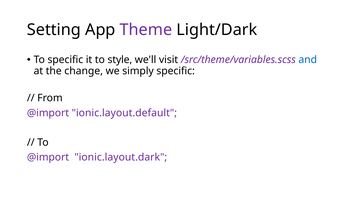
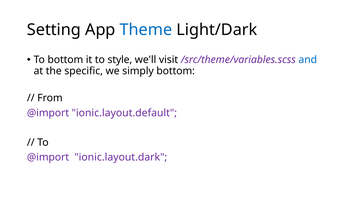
Theme colour: purple -> blue
To specific: specific -> bottom
change: change -> specific
simply specific: specific -> bottom
